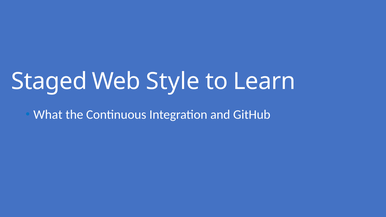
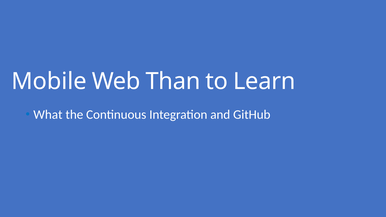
Staged: Staged -> Mobile
Style: Style -> Than
